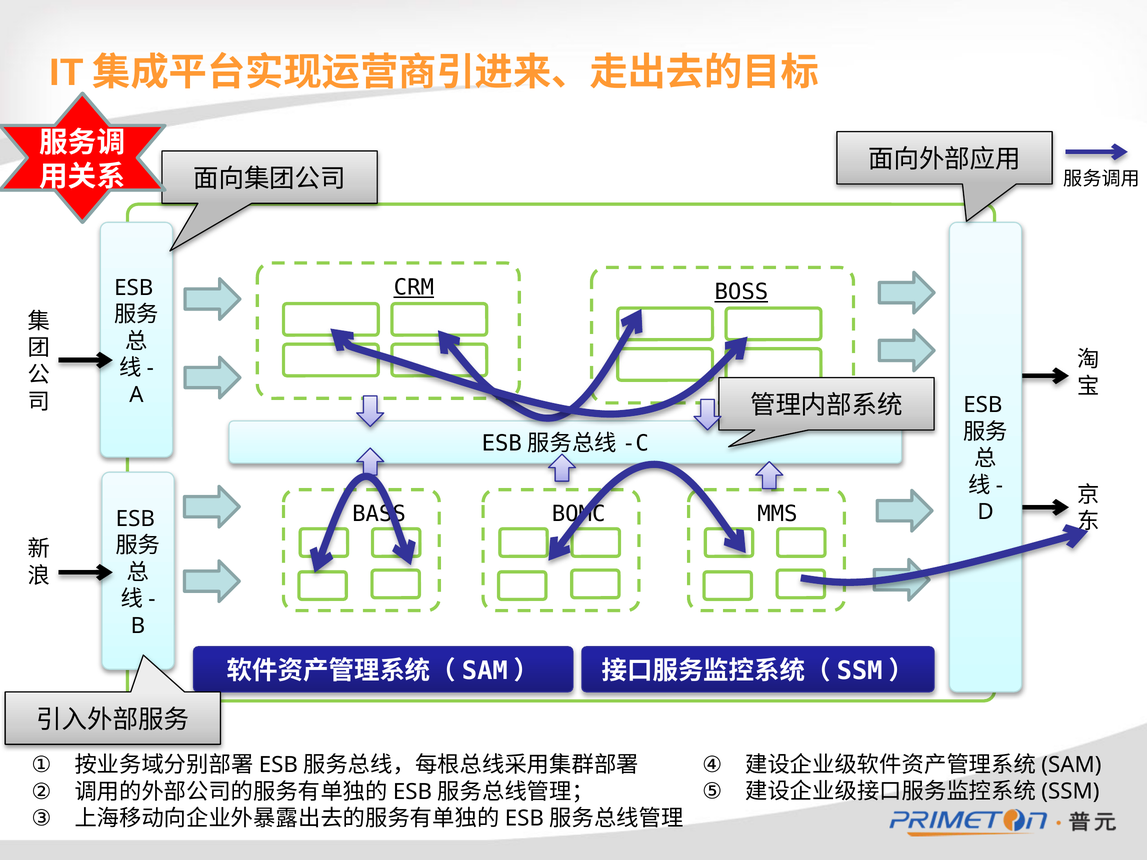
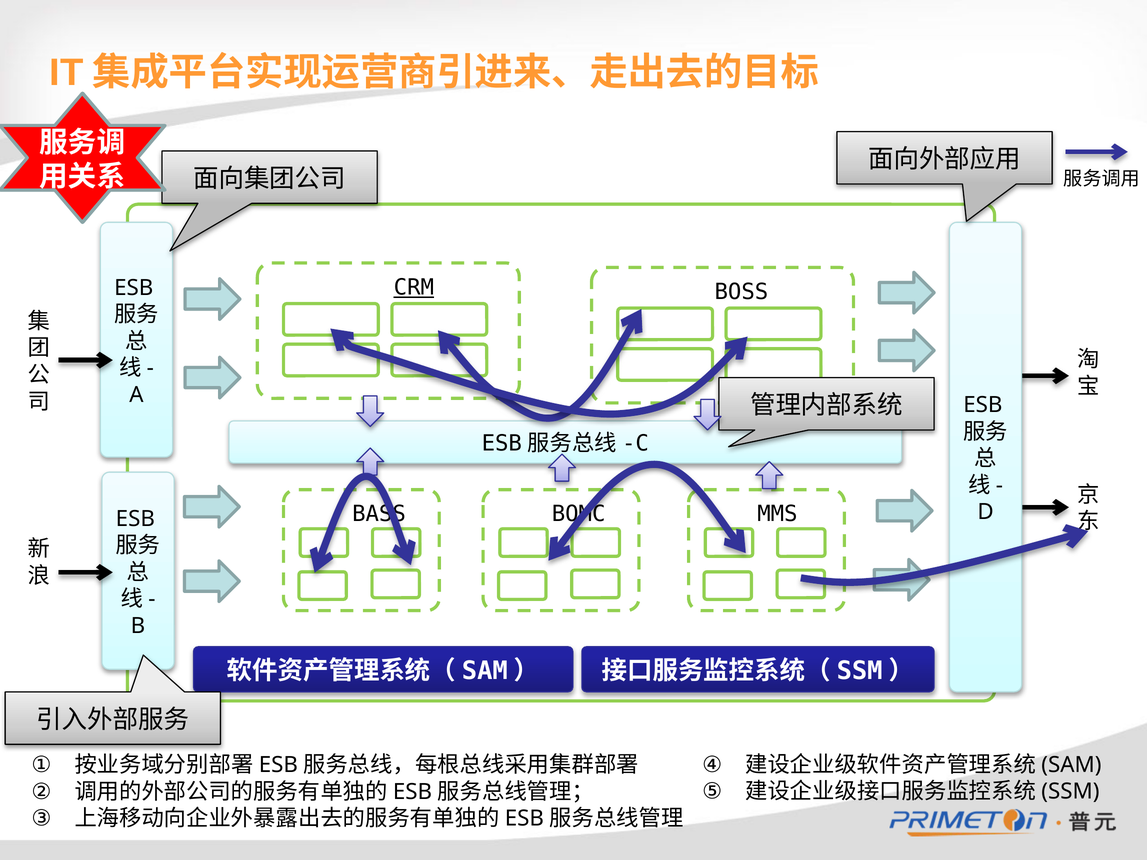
BOSS underline: present -> none
